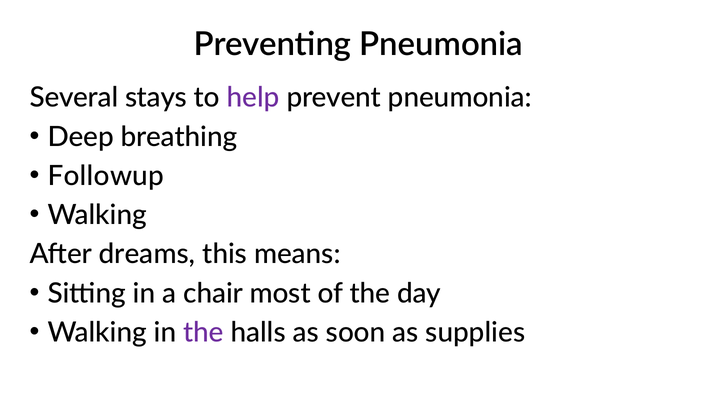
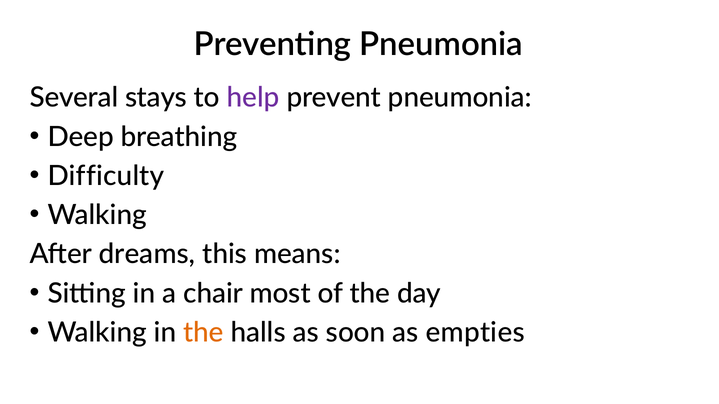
Followup: Followup -> Difficulty
the at (204, 333) colour: purple -> orange
supplies: supplies -> empties
